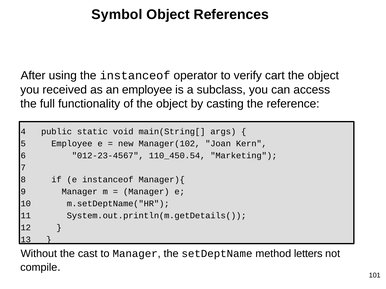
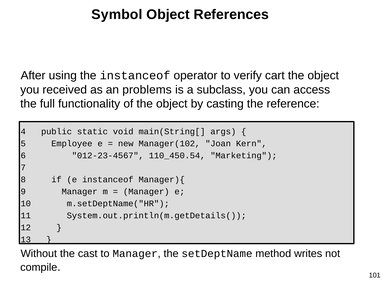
an employee: employee -> problems
letters: letters -> writes
